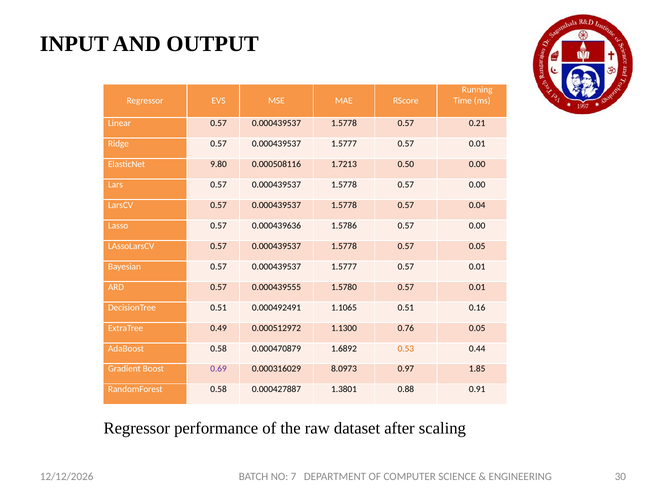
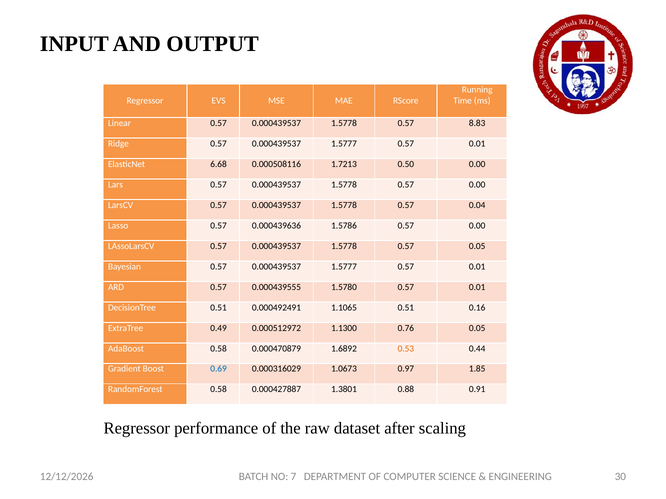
0.21: 0.21 -> 8.83
9.80: 9.80 -> 6.68
0.69 colour: purple -> blue
8.0973: 8.0973 -> 1.0673
